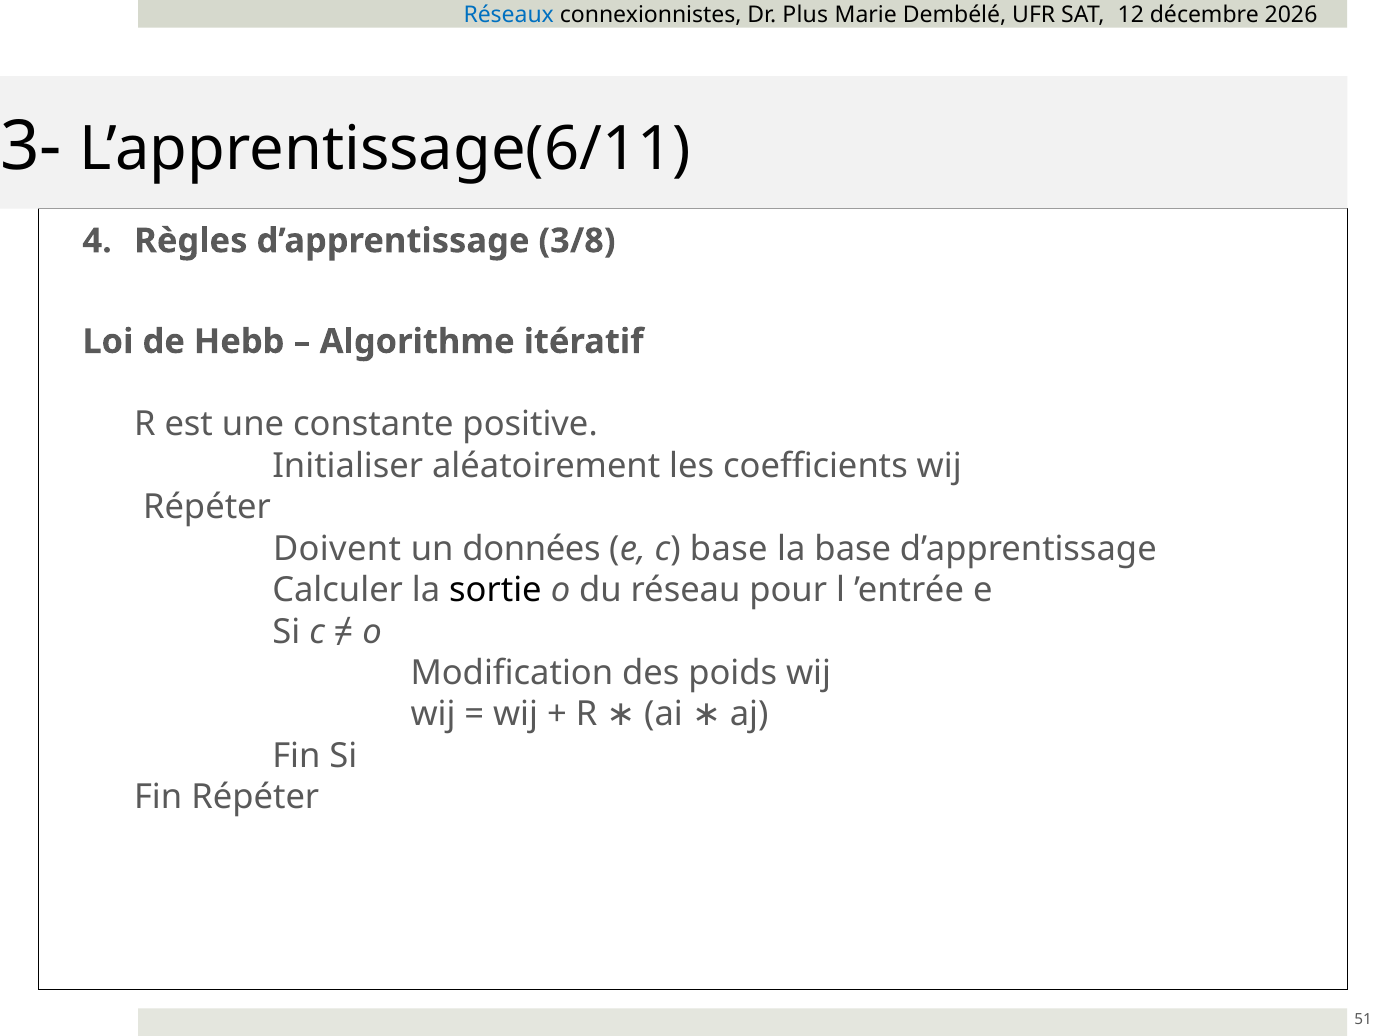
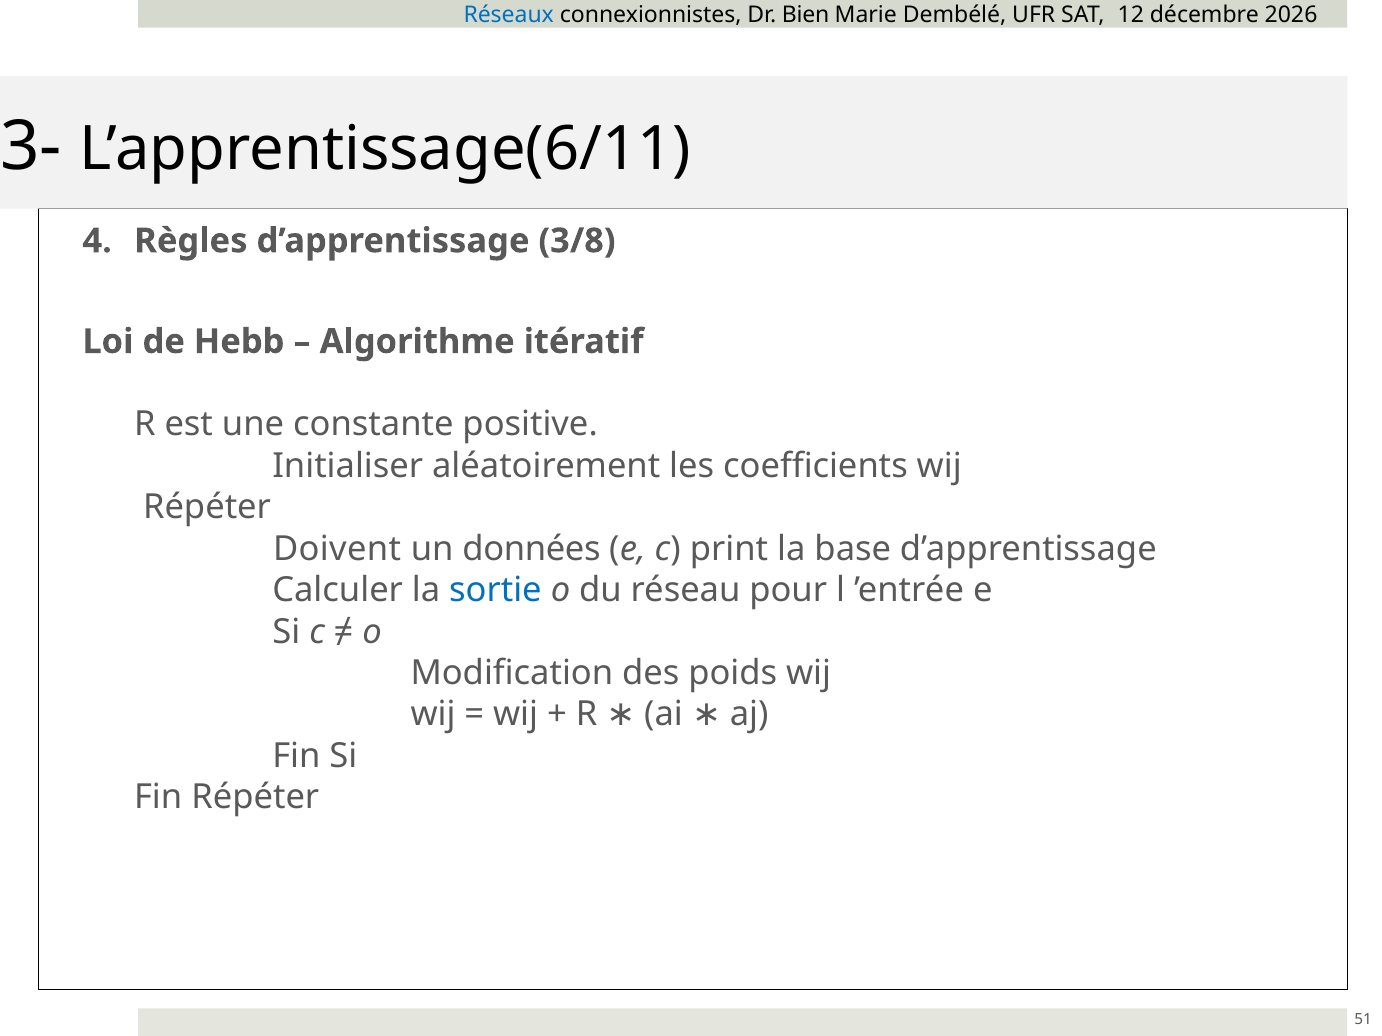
Plus: Plus -> Bien
c base: base -> print
sortie colour: black -> blue
